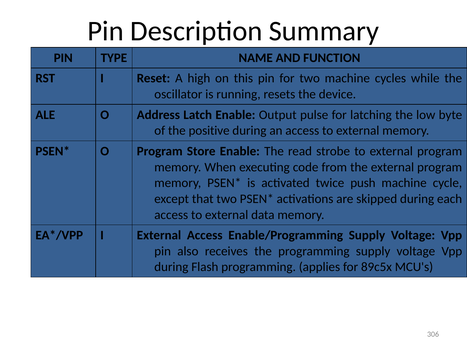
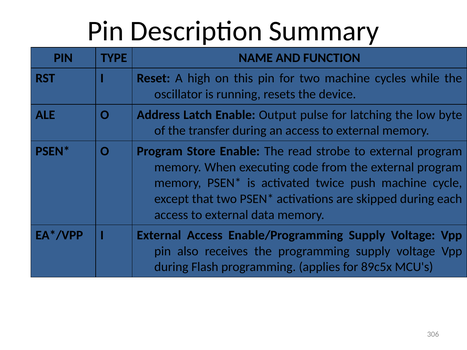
positive: positive -> transfer
